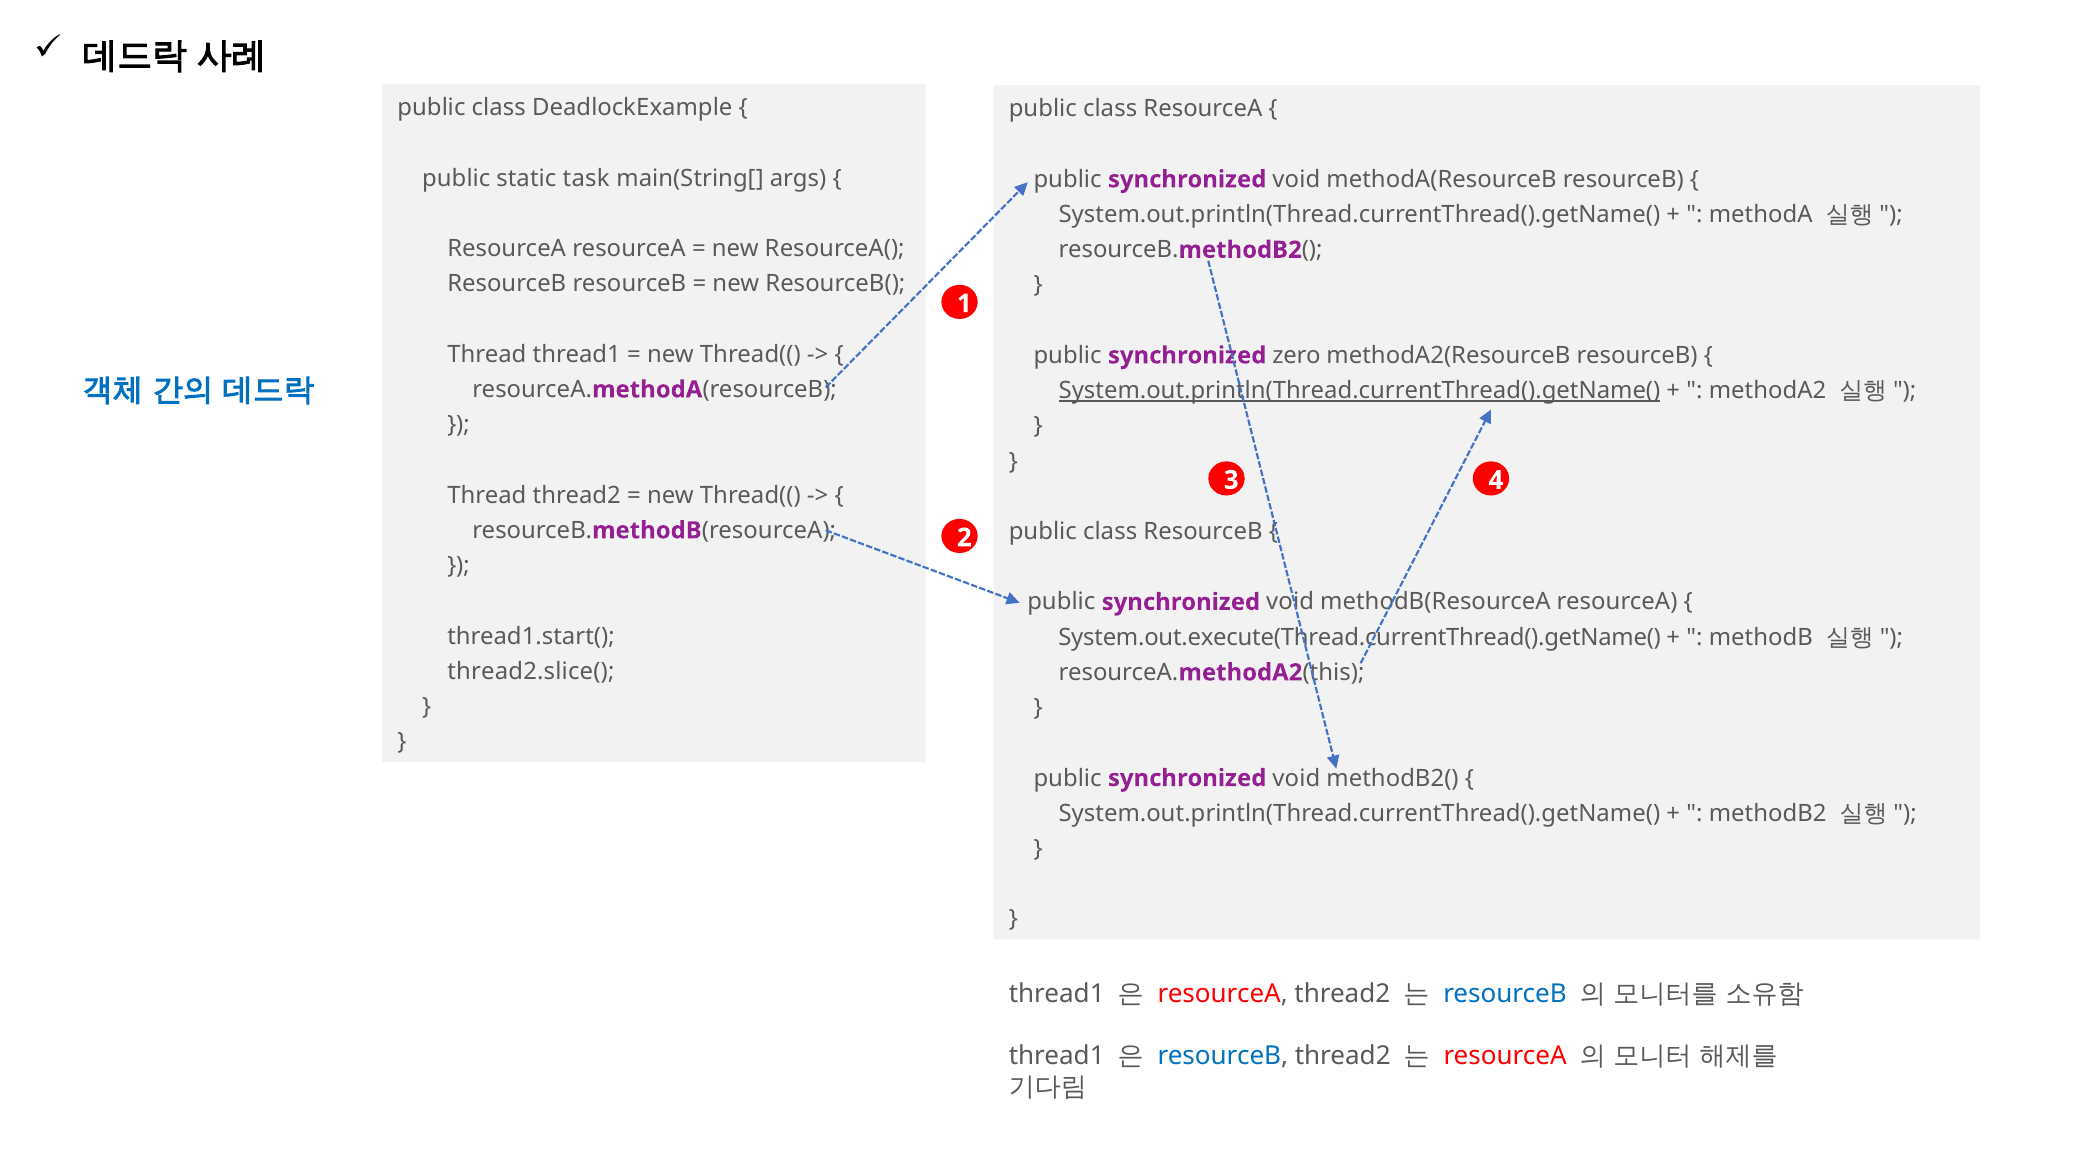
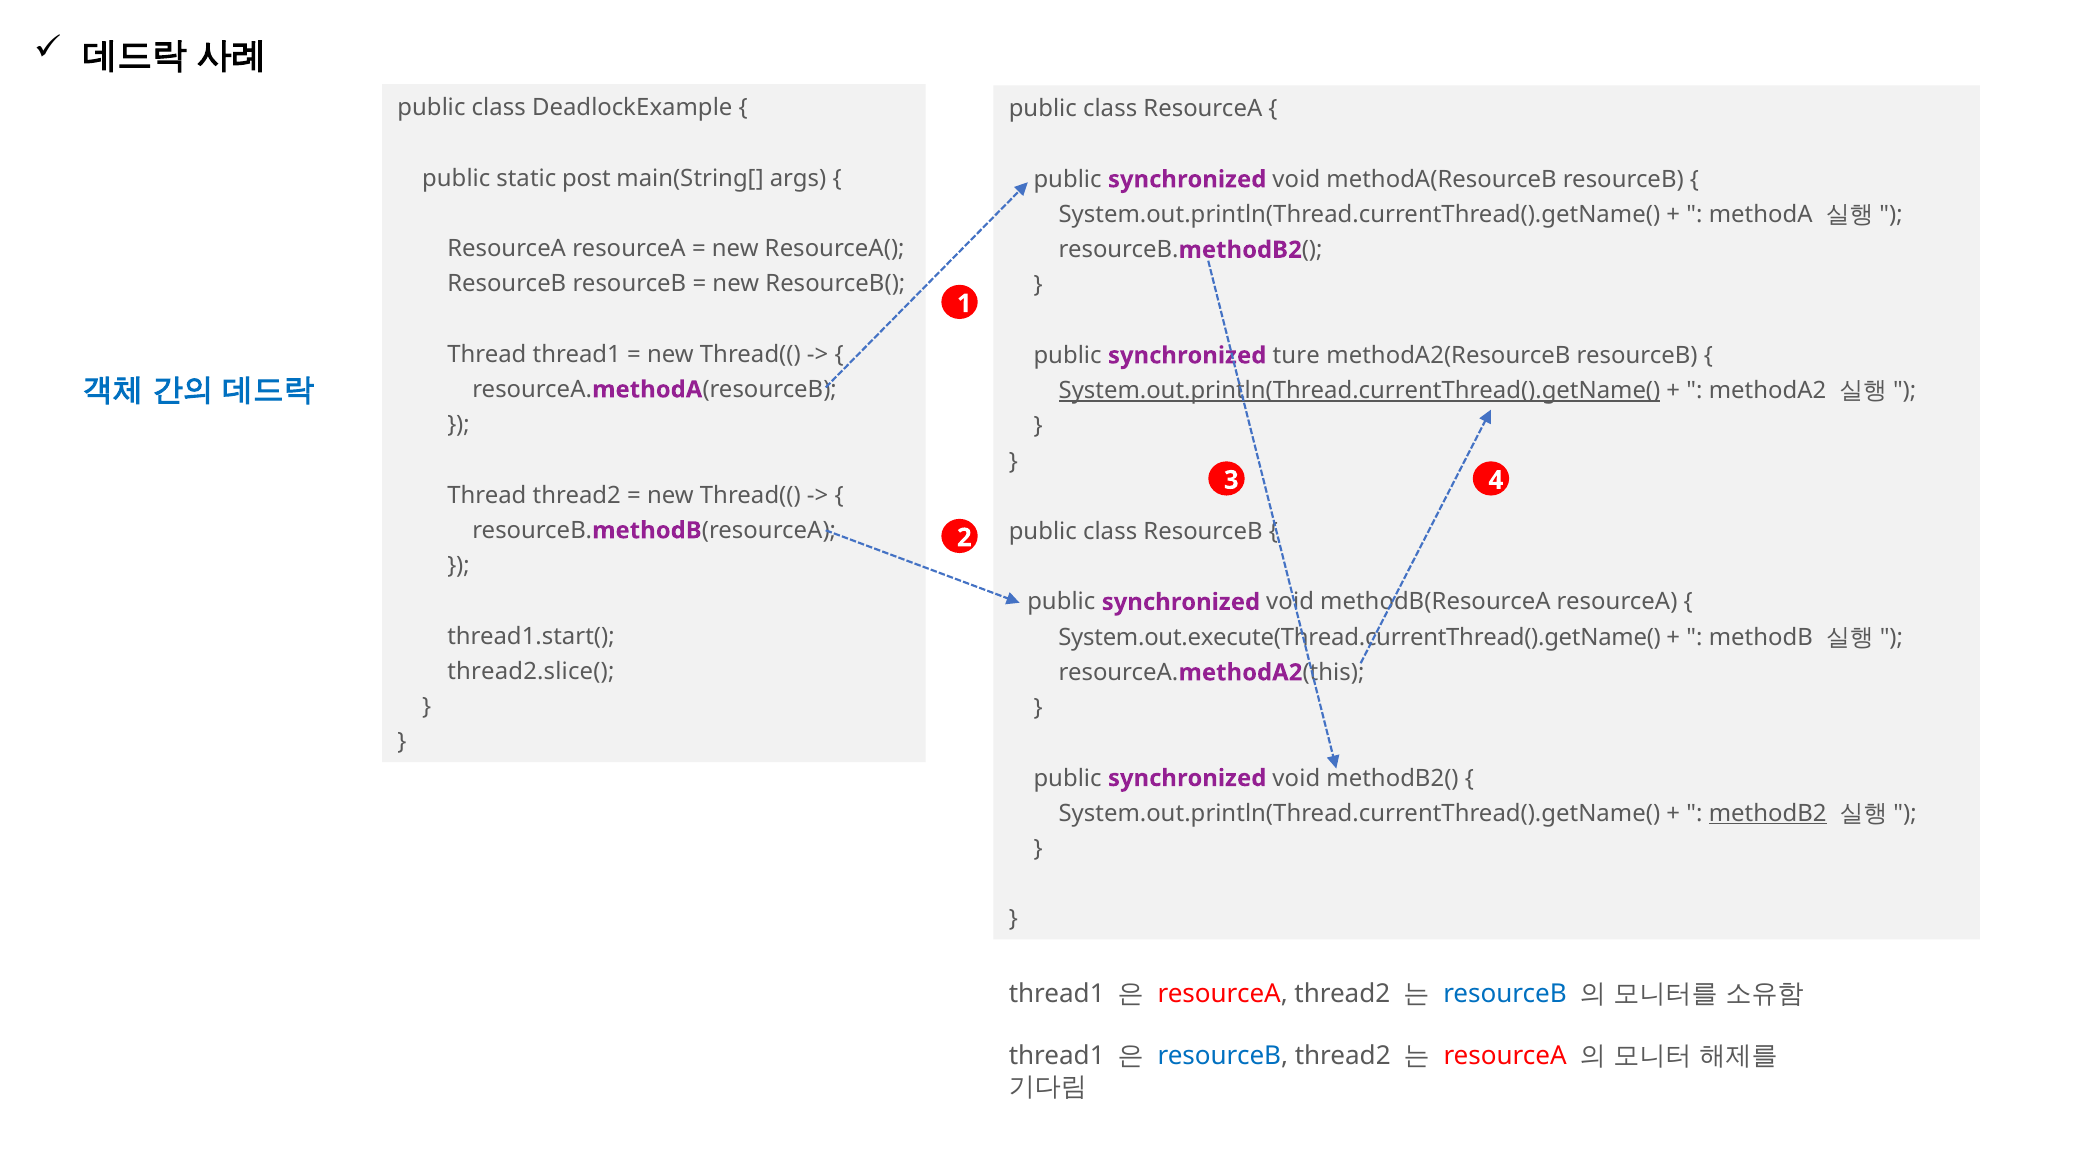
task: task -> post
zero: zero -> ture
methodB2 underline: none -> present
